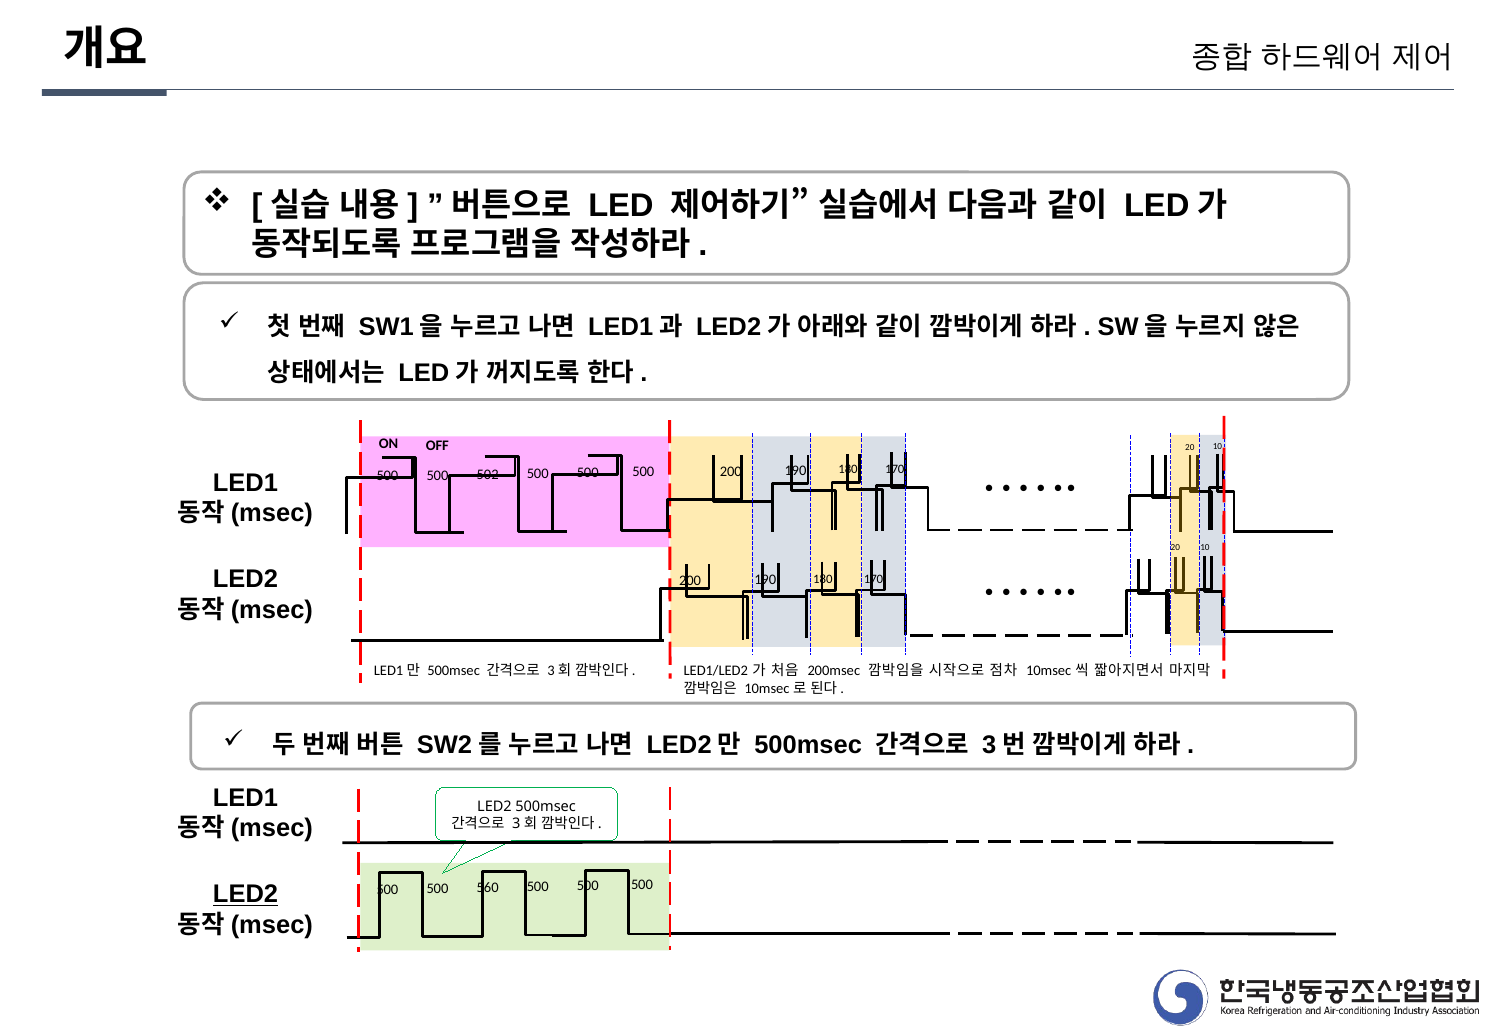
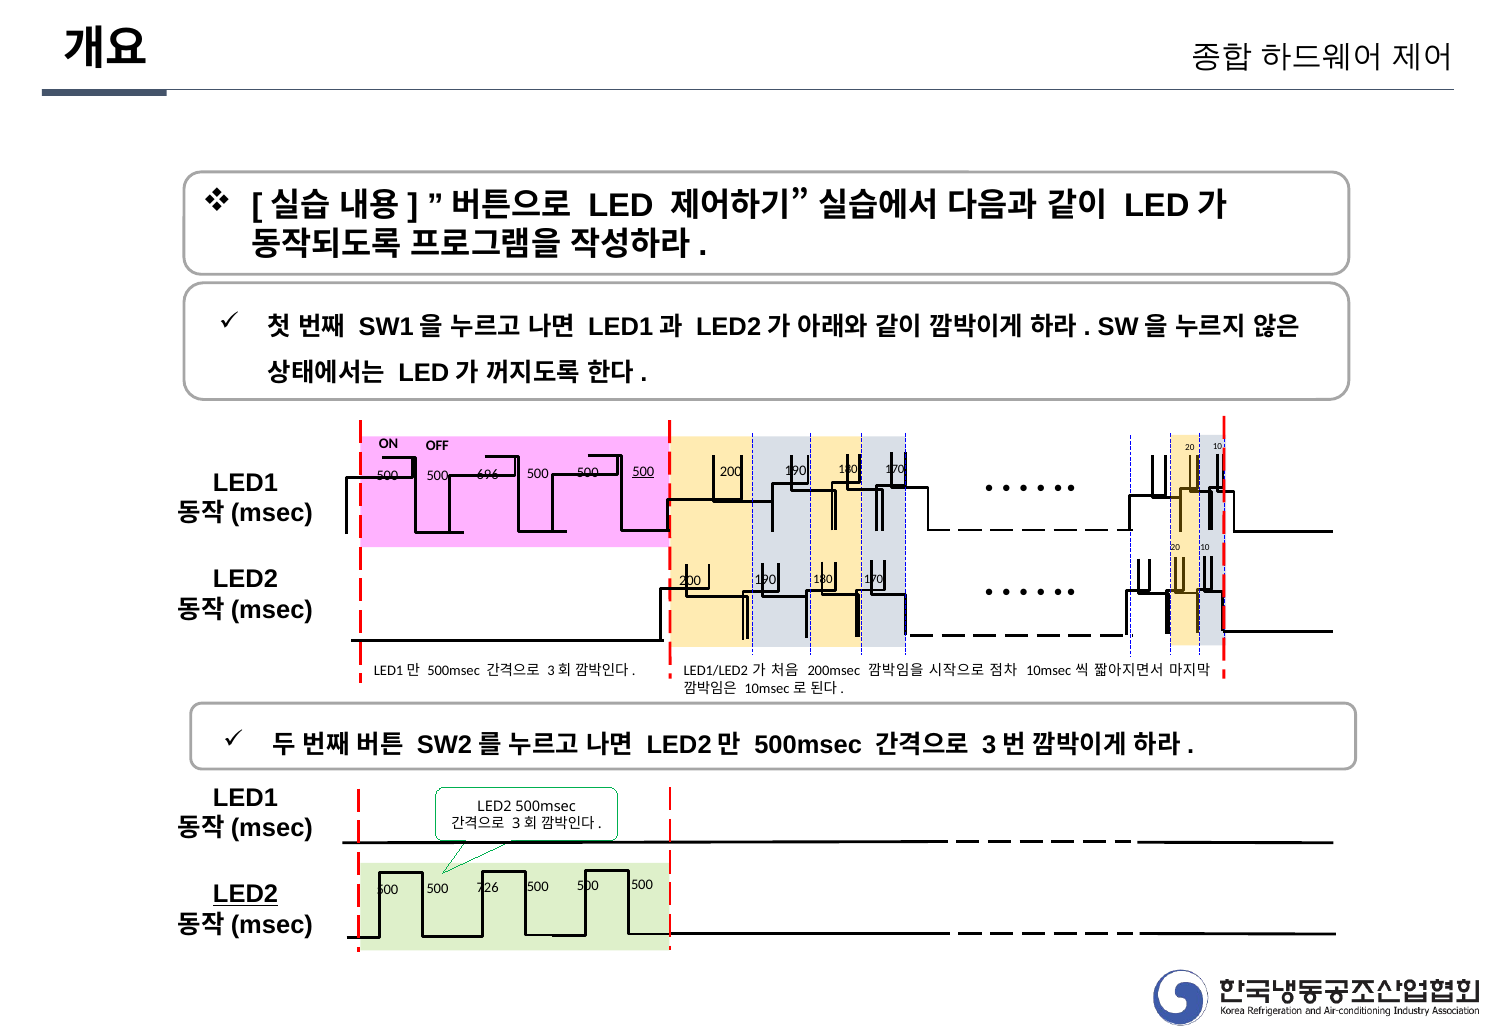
502: 502 -> 696
500 at (643, 472) underline: none -> present
560: 560 -> 726
